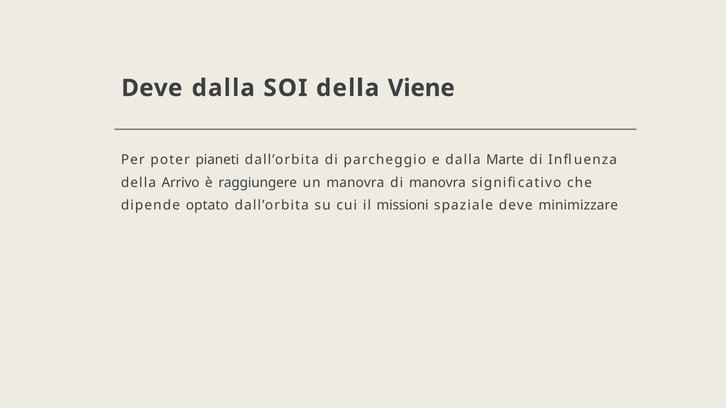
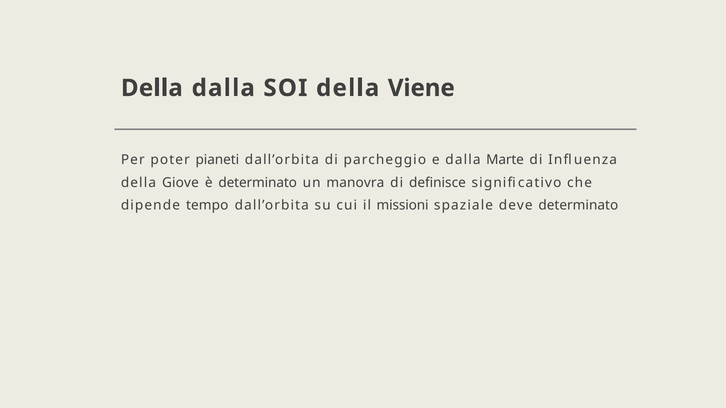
Deve at (152, 88): Deve -> Della
Arrivo: Arrivo -> Giove
è raggiungere: raggiungere -> determinato
di manovra: manovra -> definisce
optato: optato -> tempo
deve minimizzare: minimizzare -> determinato
